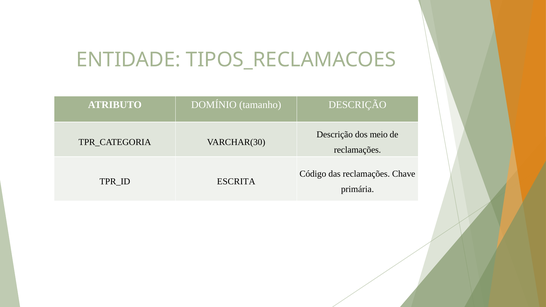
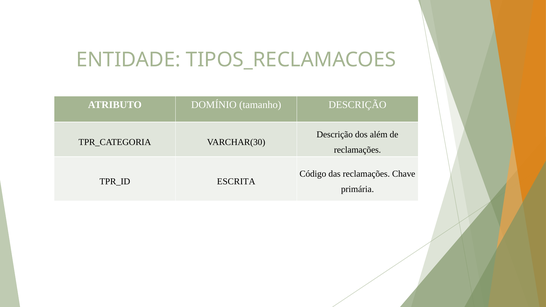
meio: meio -> além
